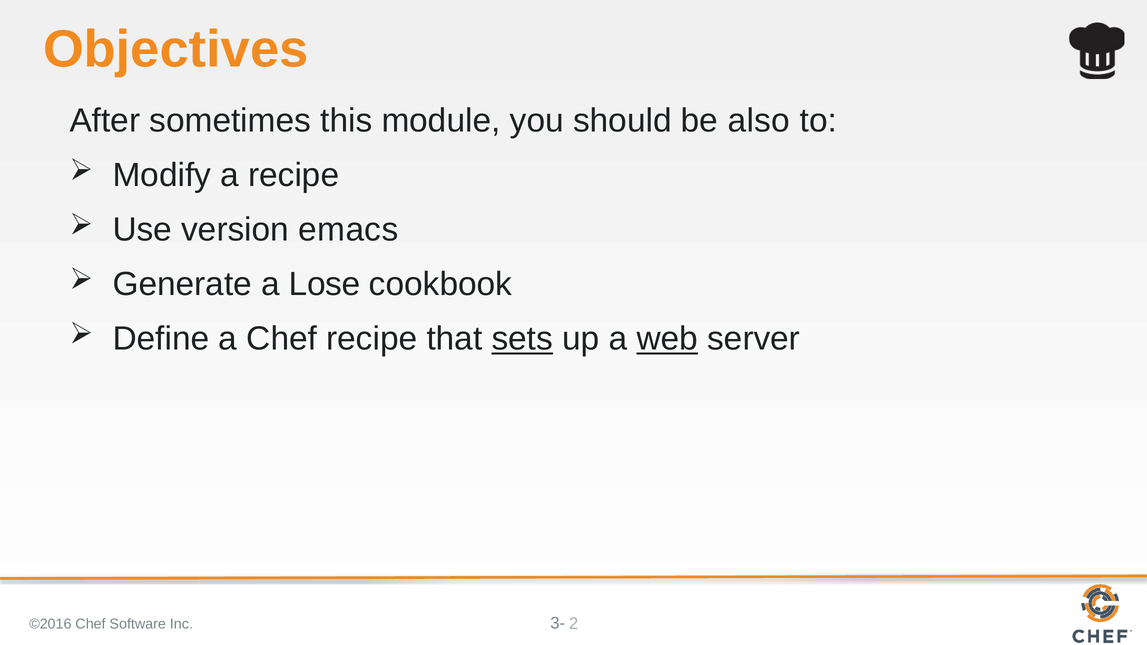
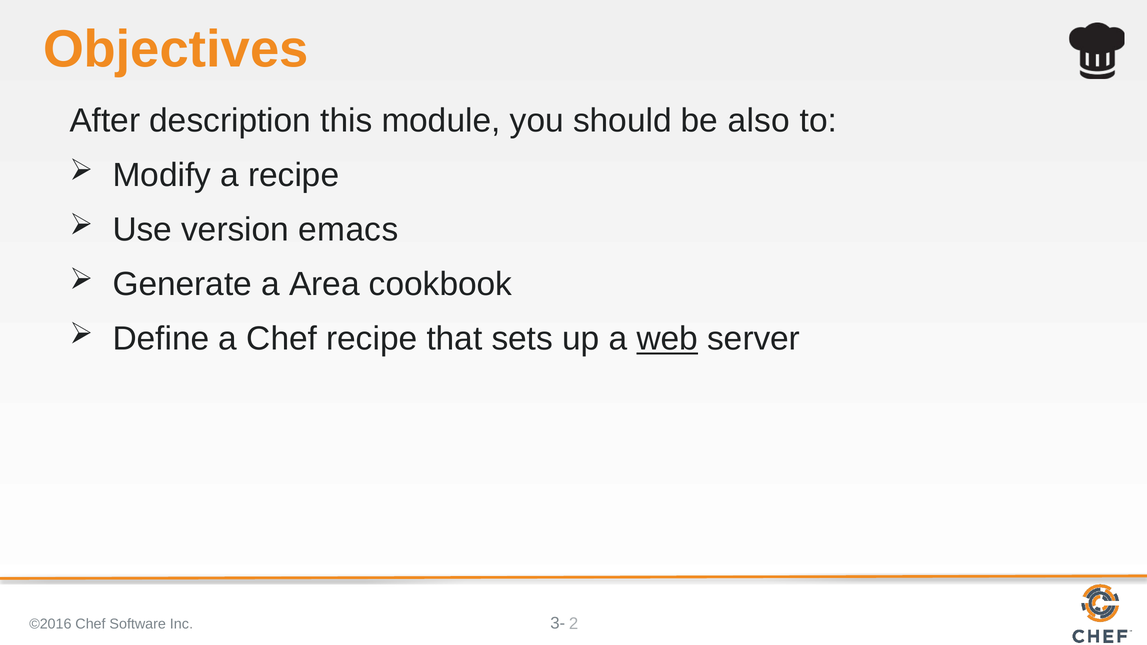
sometimes: sometimes -> description
Lose: Lose -> Area
sets underline: present -> none
